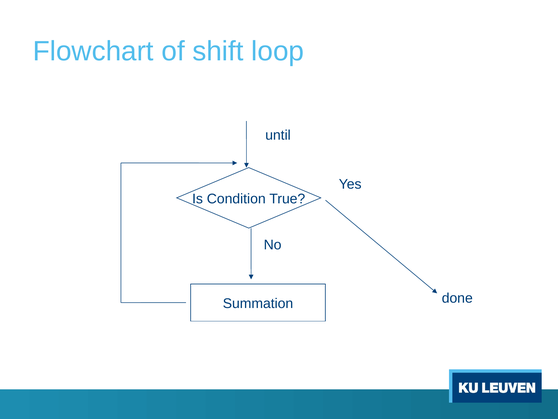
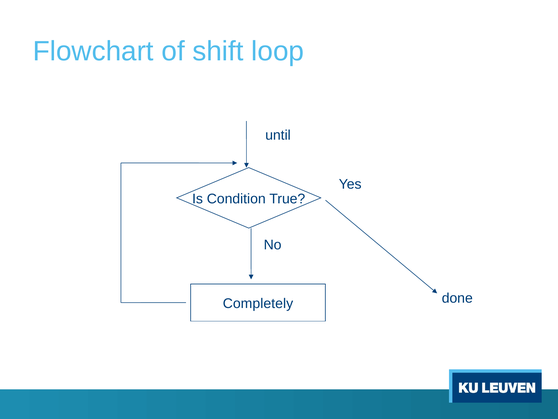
Summation: Summation -> Completely
